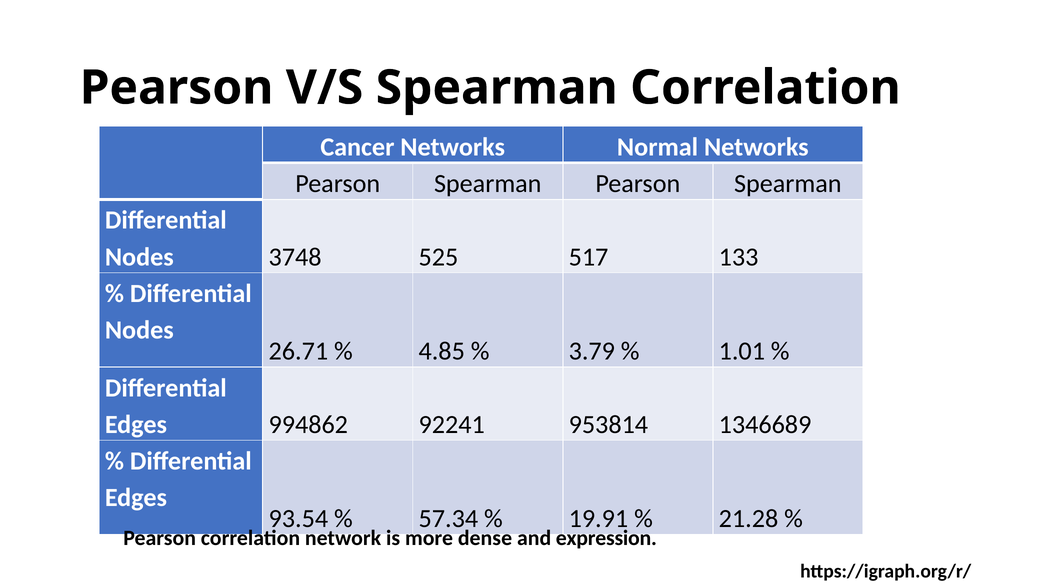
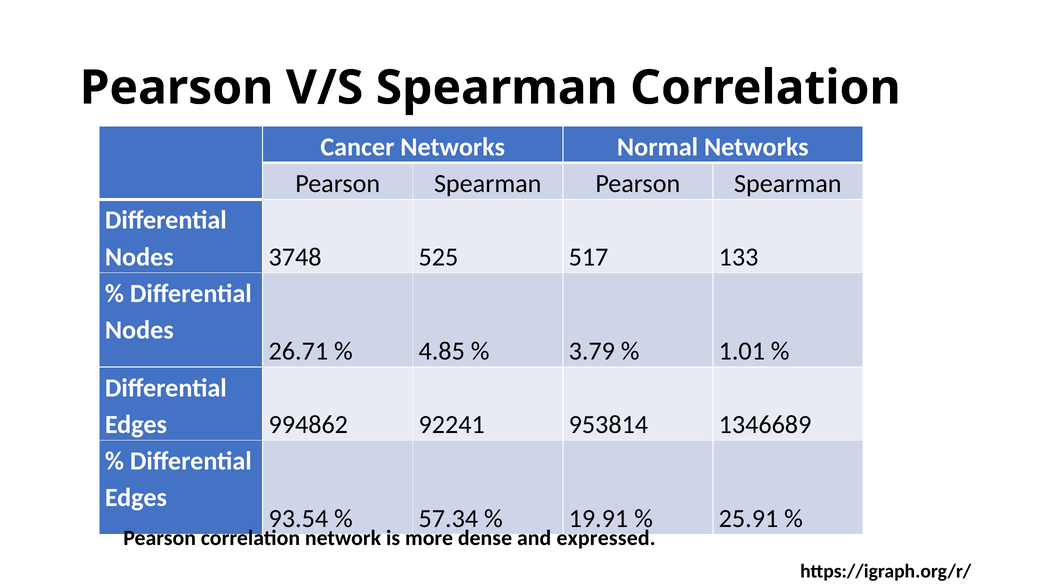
21.28: 21.28 -> 25.91
expression: expression -> expressed
